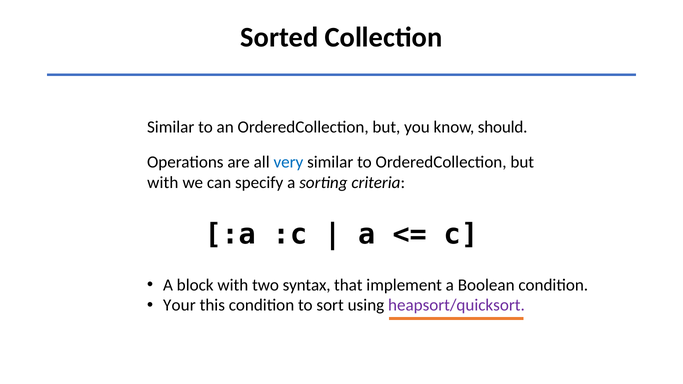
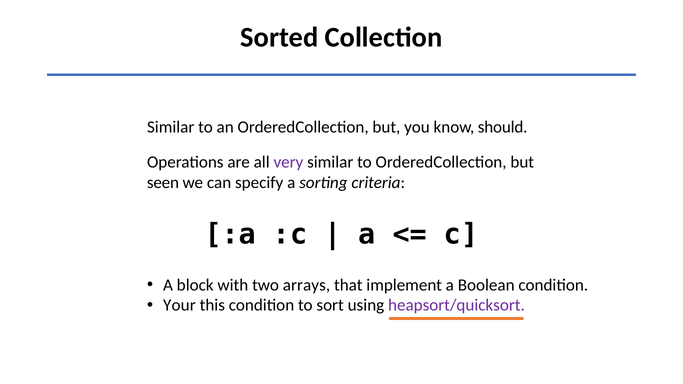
very colour: blue -> purple
with at (163, 183): with -> seen
syntax: syntax -> arrays
